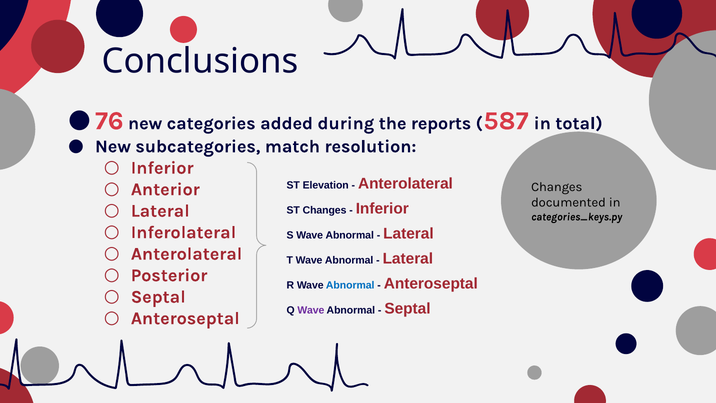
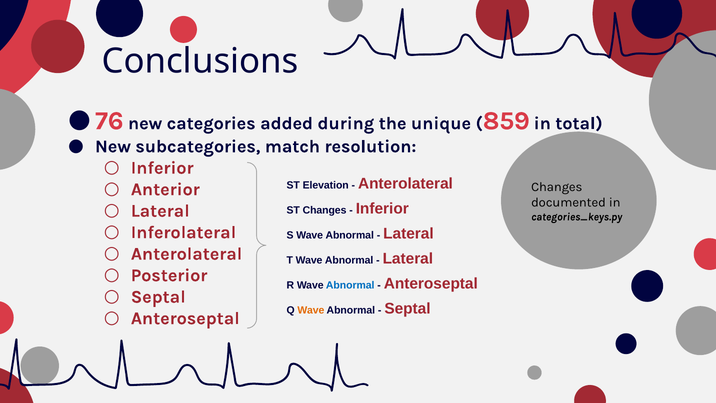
reports: reports -> unique
587: 587 -> 859
Wave at (311, 310) colour: purple -> orange
